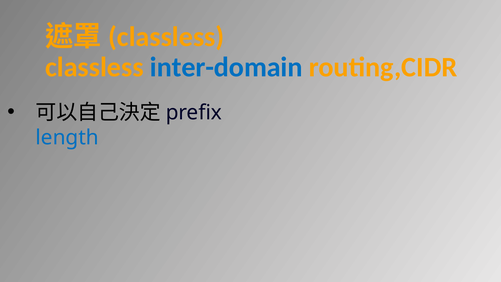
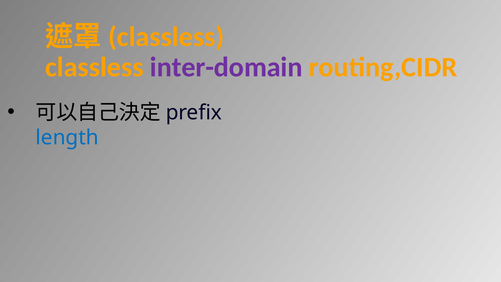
inter-domain colour: blue -> purple
